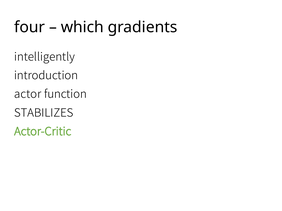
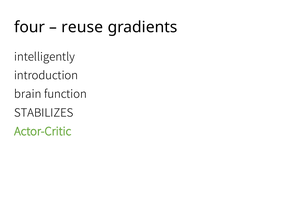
which: which -> reuse
actor: actor -> brain
